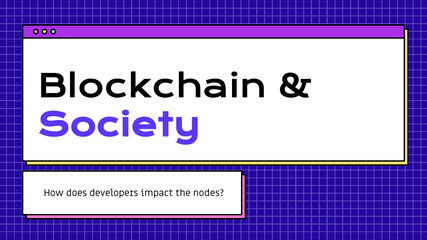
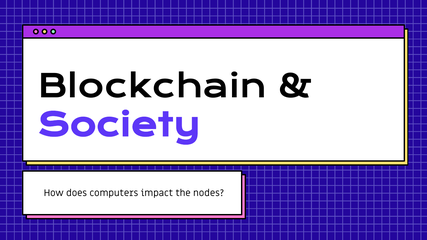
developers: developers -> computers
